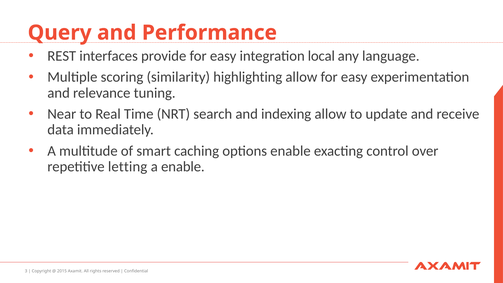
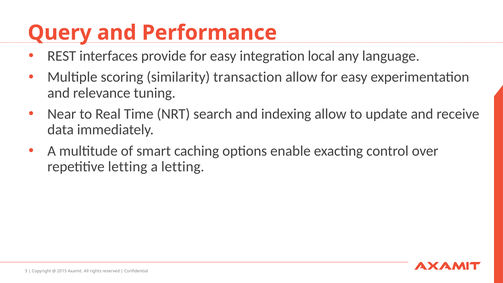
highlighting: highlighting -> transaction
a enable: enable -> letting
